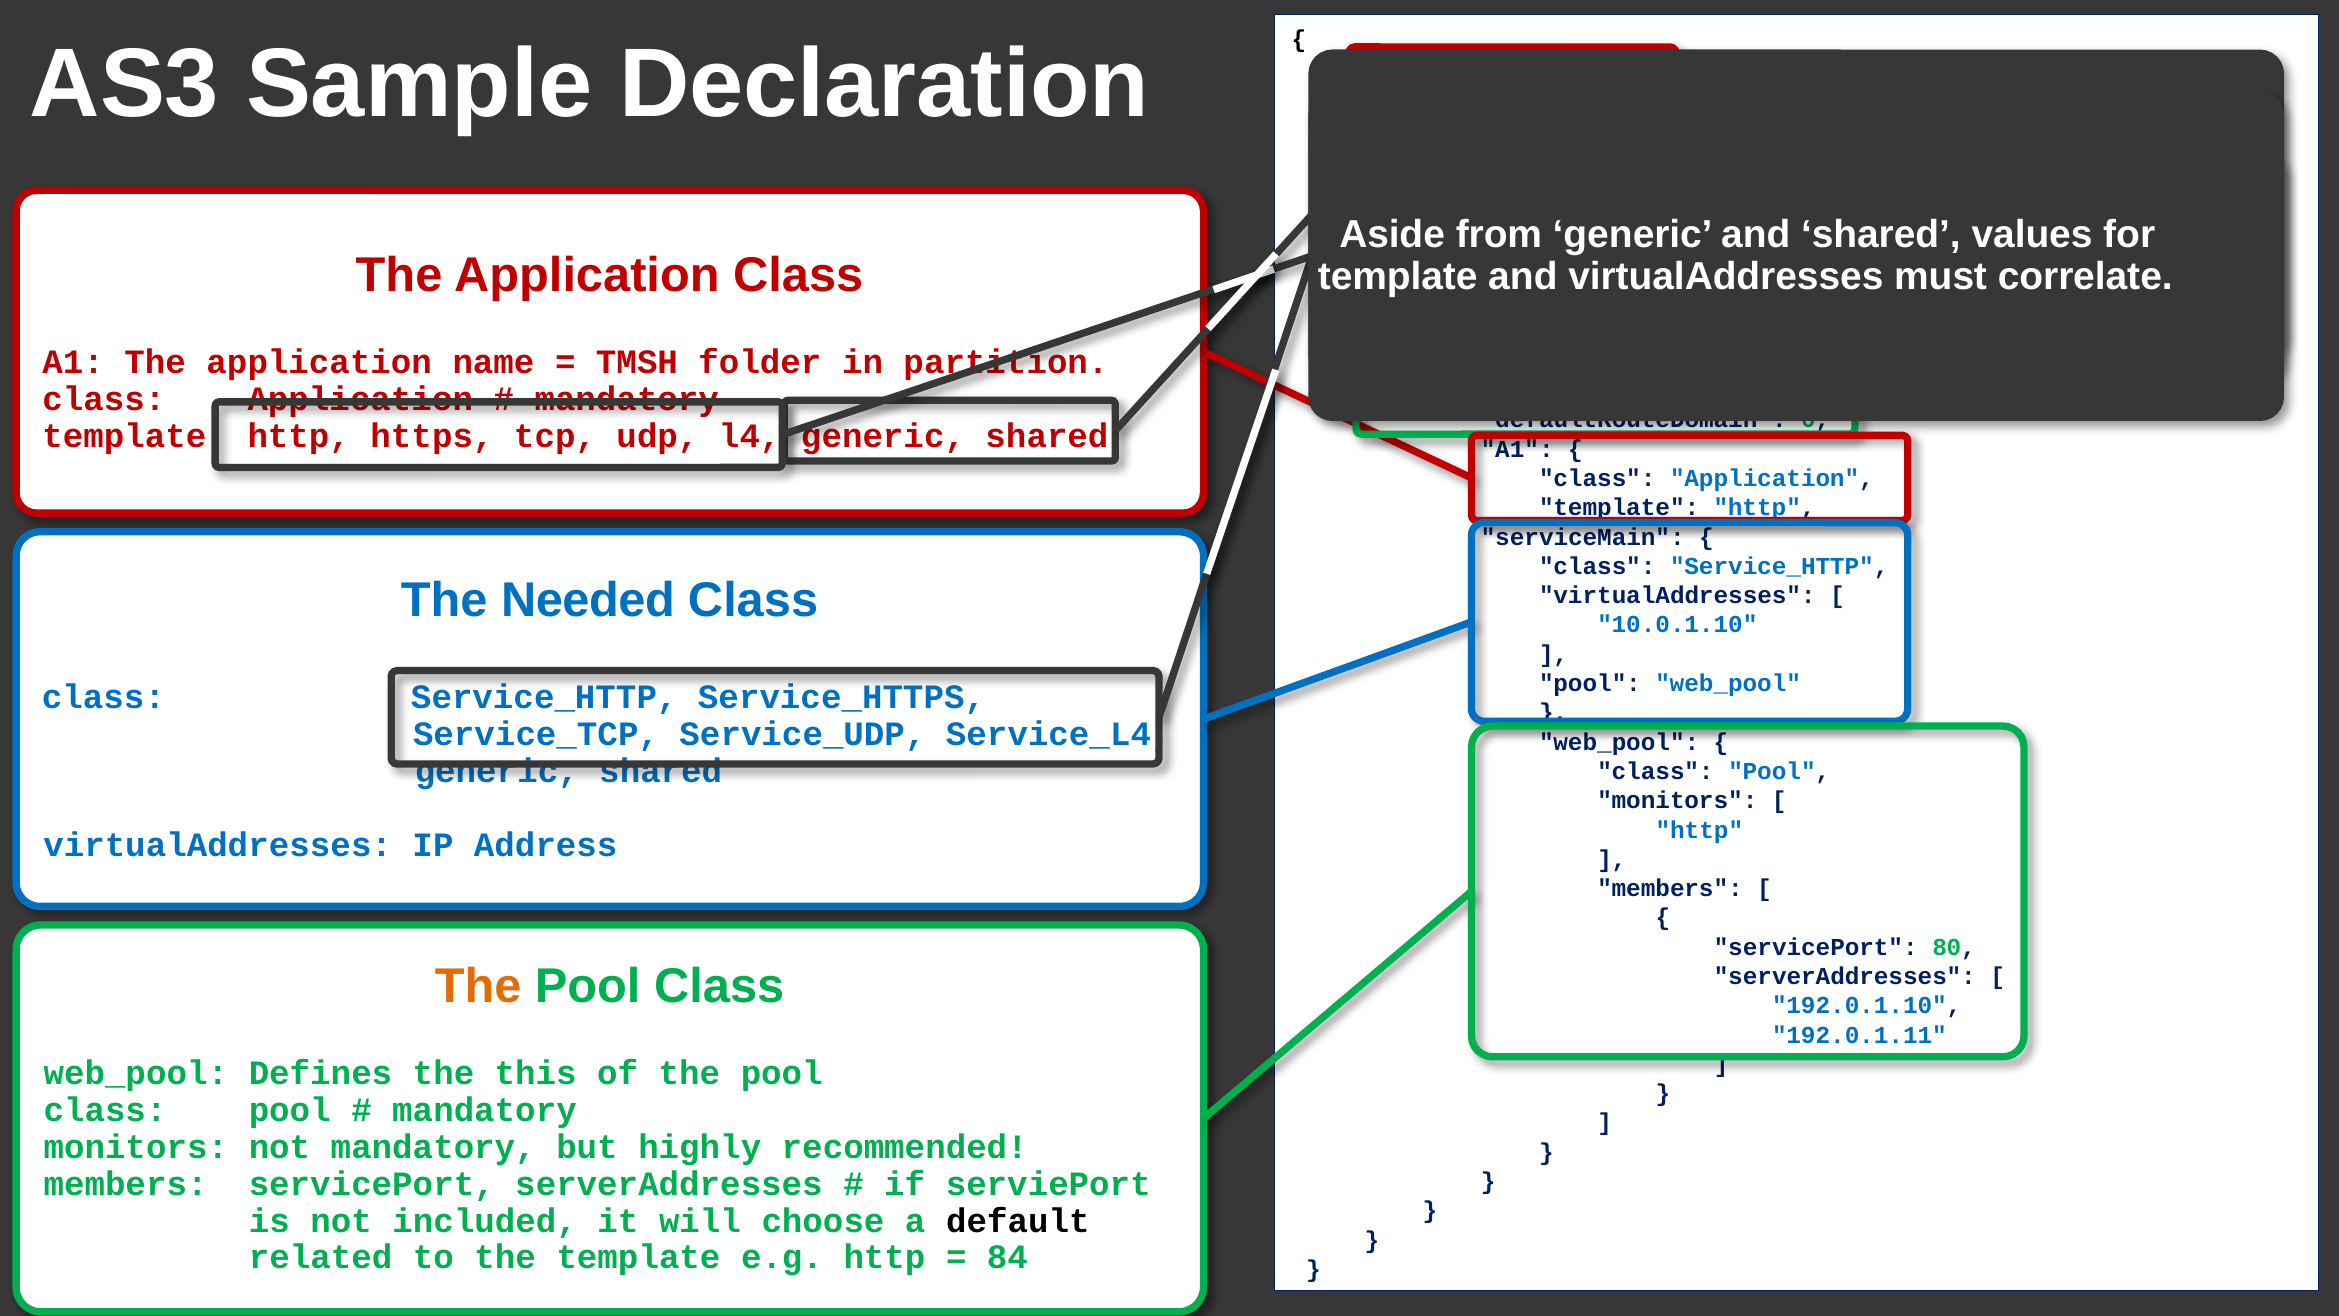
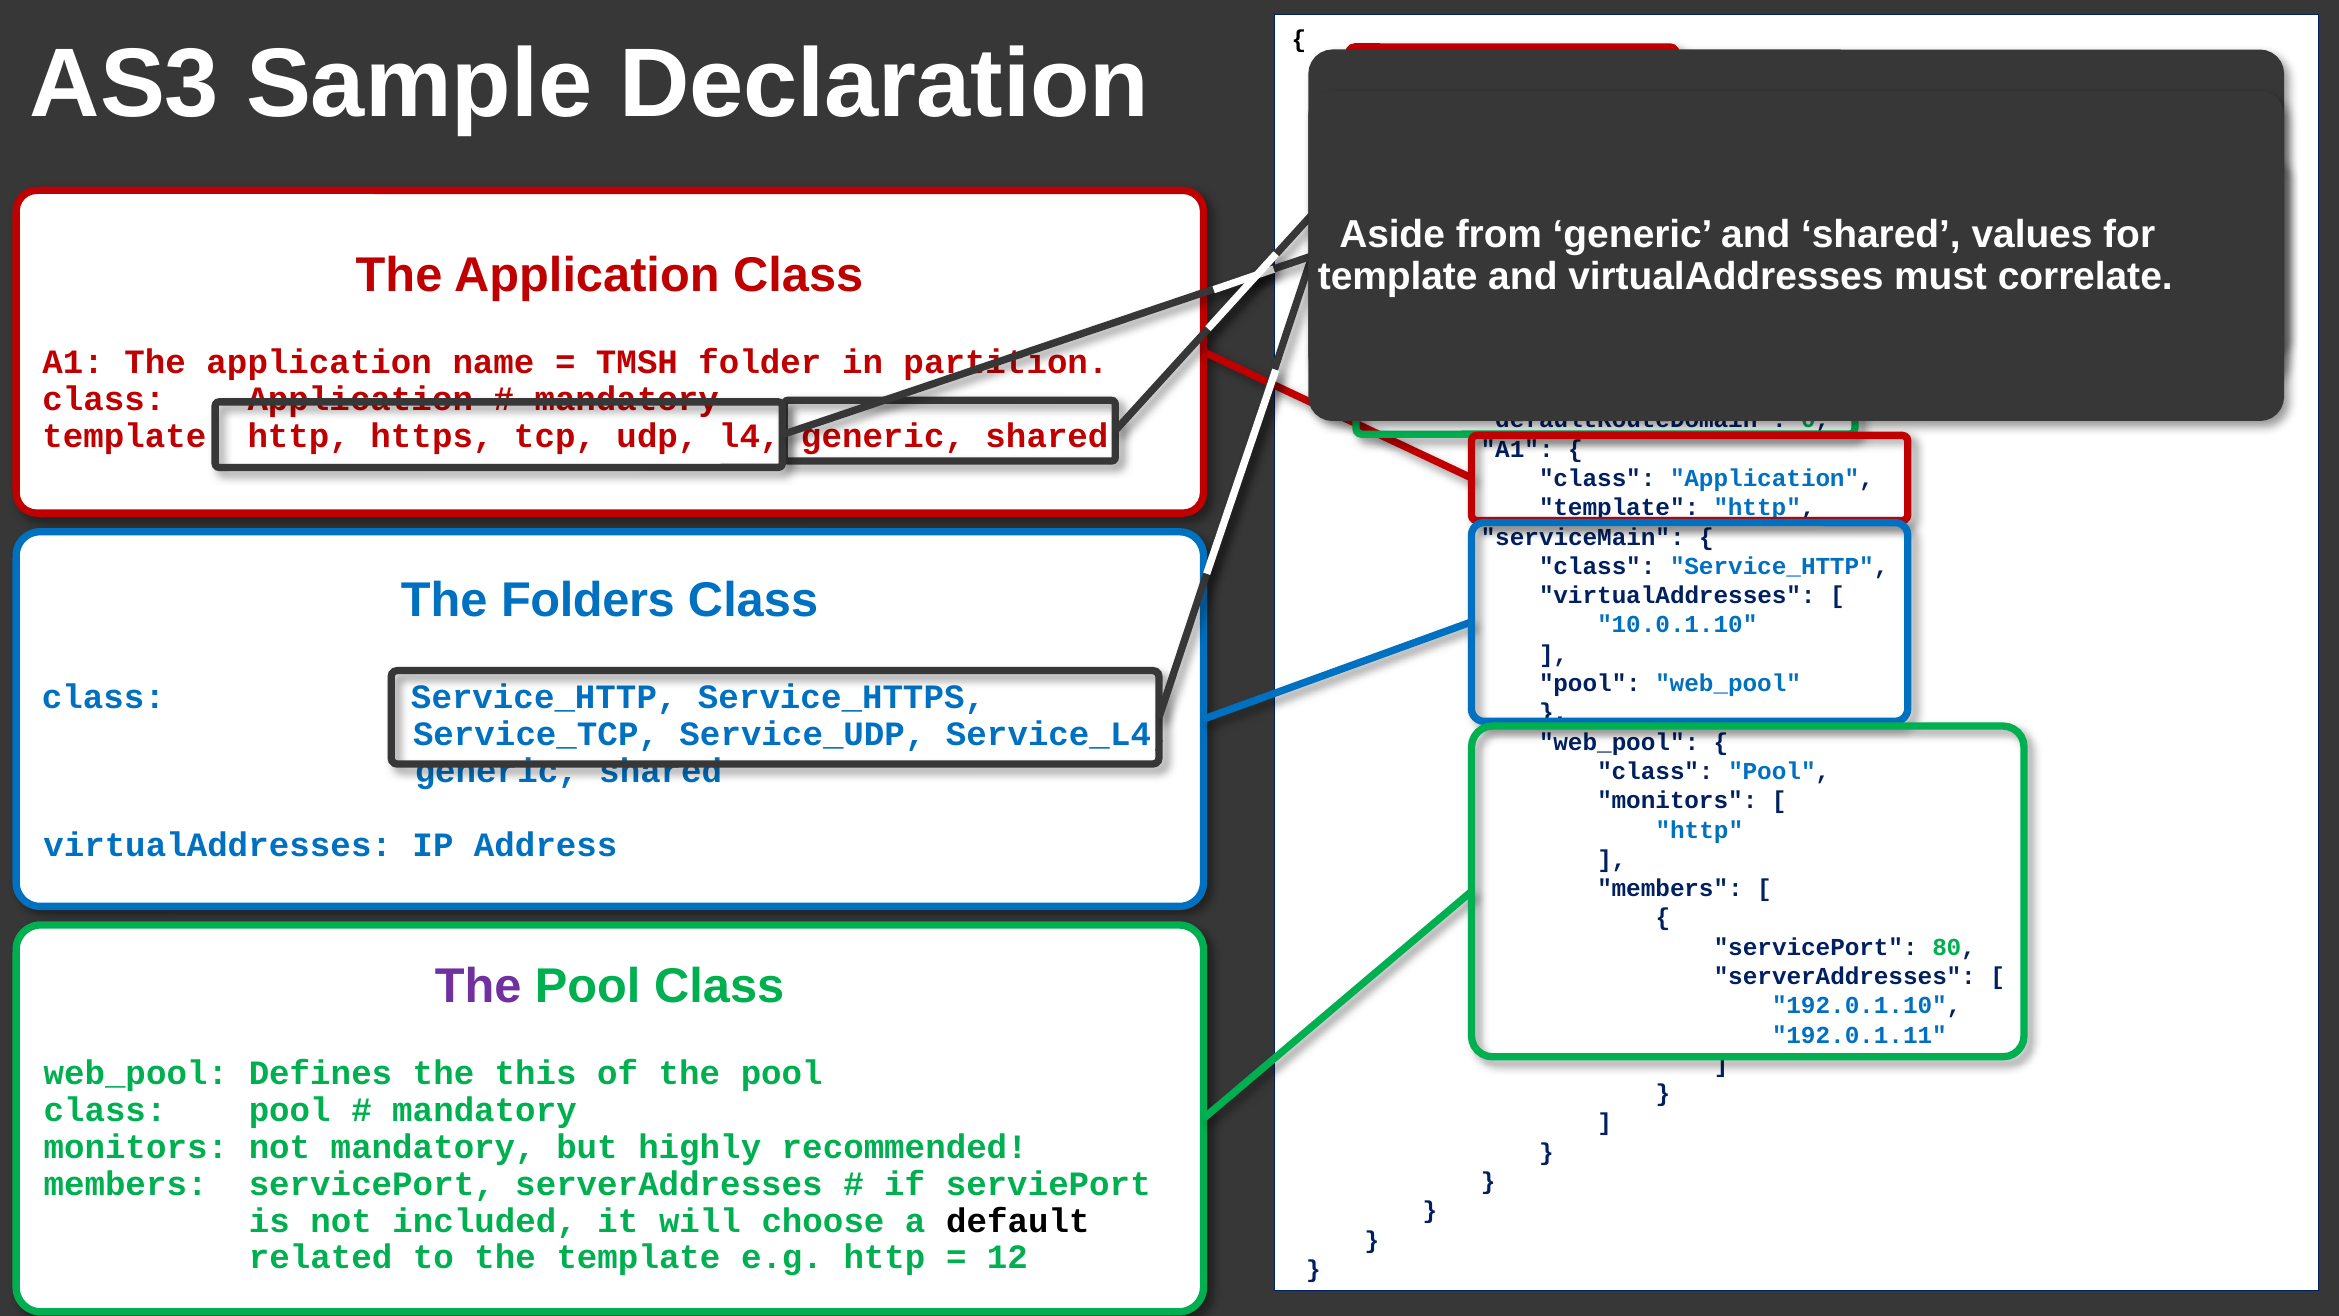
Needed: Needed -> Folders
The at (478, 986) colour: orange -> purple
84: 84 -> 12
